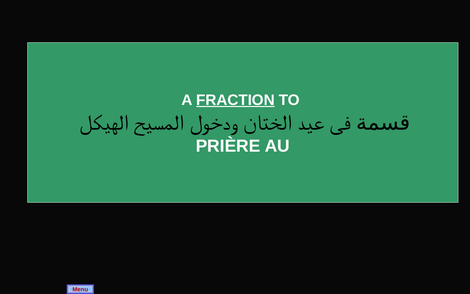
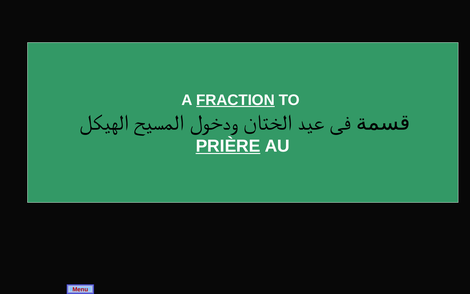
PRIÈRE underline: none -> present
